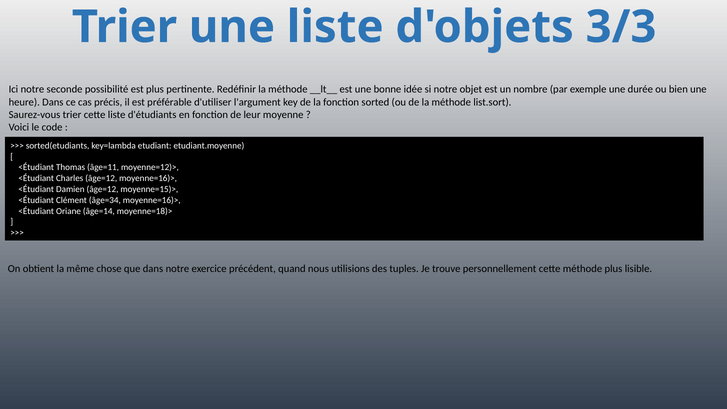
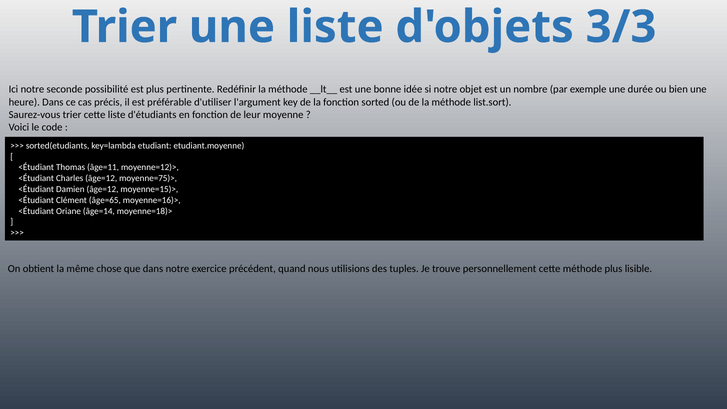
âge=12 moyenne=16)>: moyenne=16)> -> moyenne=75)>
âge=34: âge=34 -> âge=65
